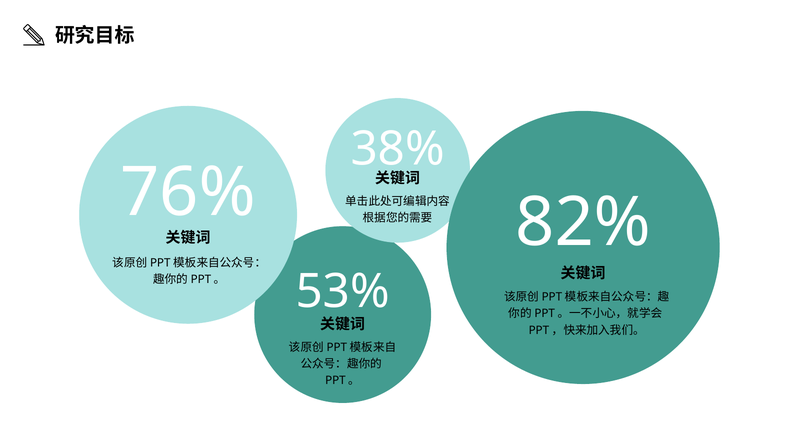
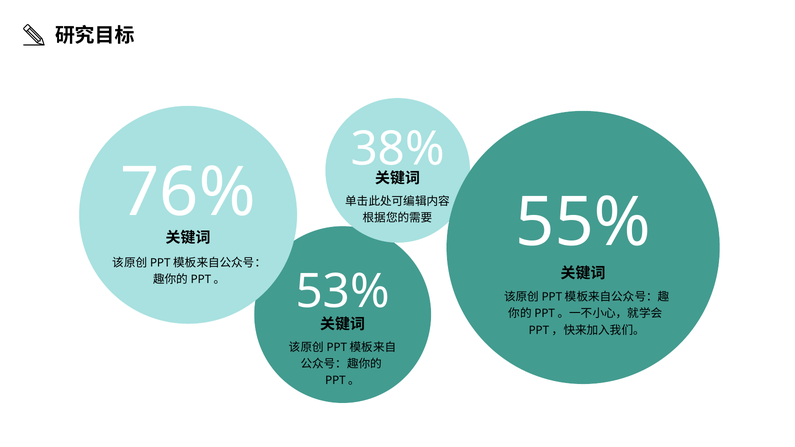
82%: 82% -> 55%
